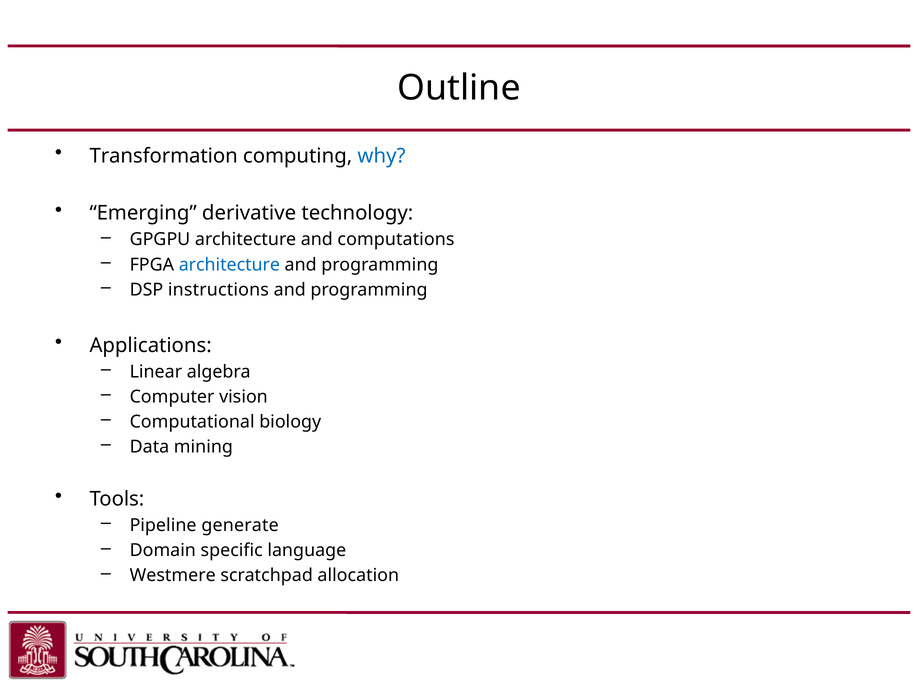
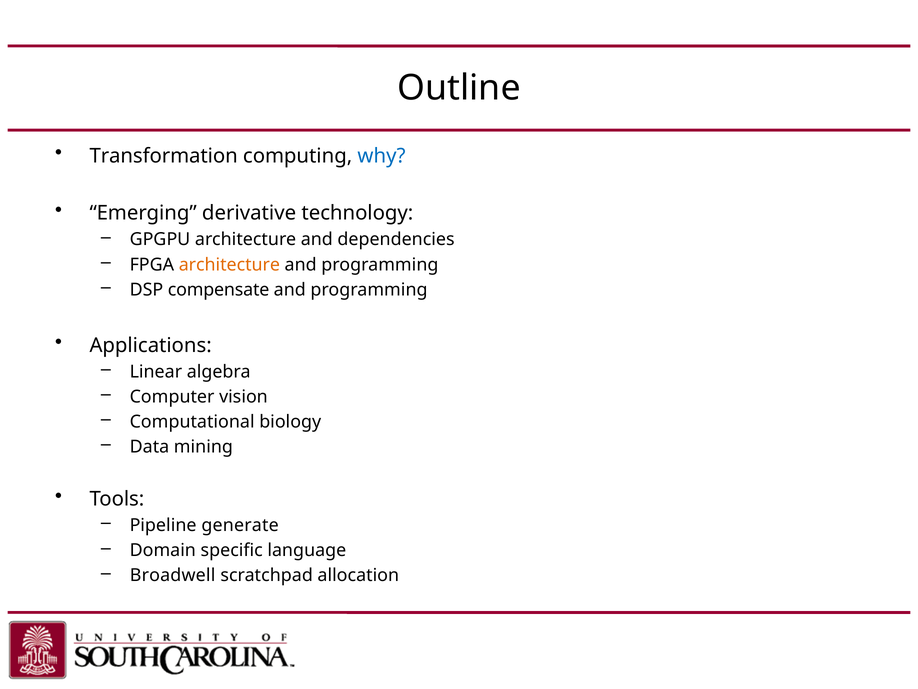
computations: computations -> dependencies
architecture at (229, 264) colour: blue -> orange
instructions: instructions -> compensate
Westmere: Westmere -> Broadwell
